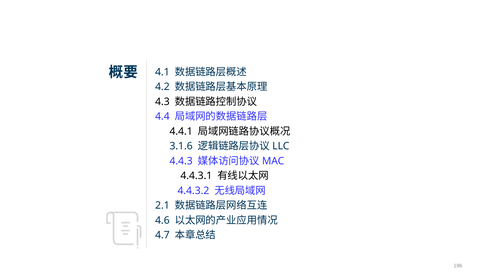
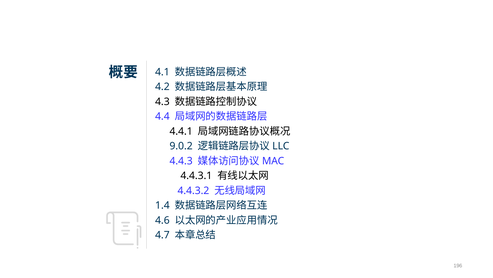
3.1.6: 3.1.6 -> 9.0.2
2.1: 2.1 -> 1.4
